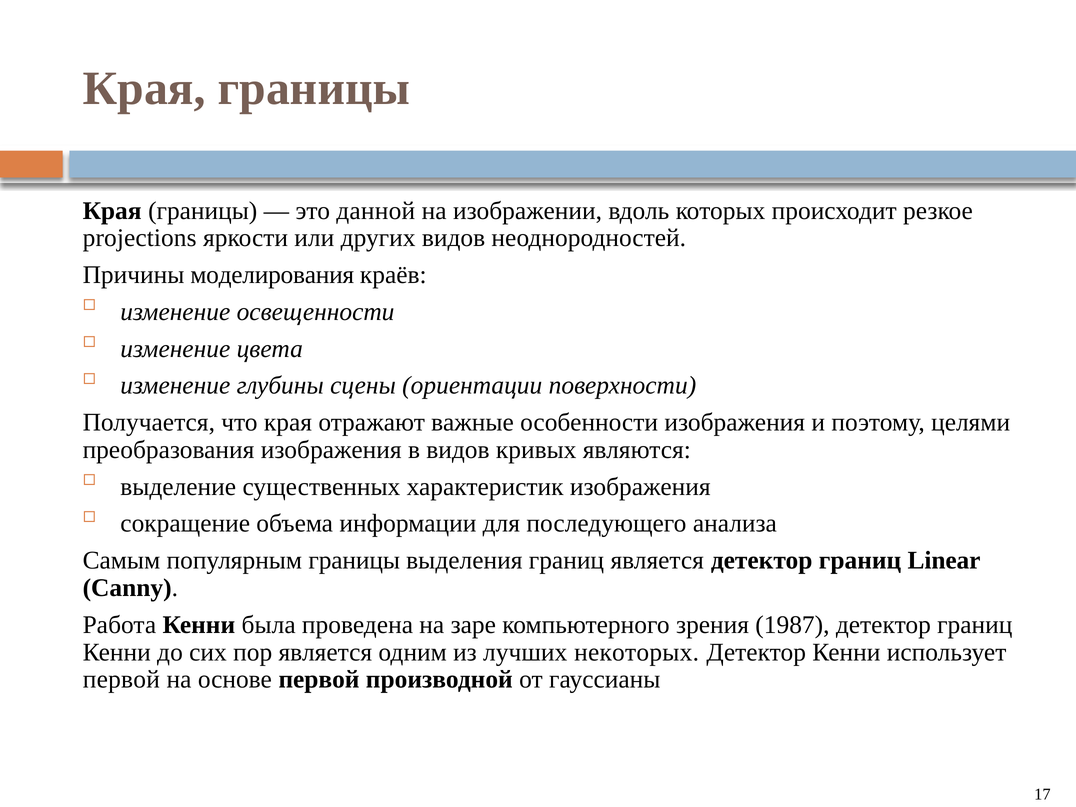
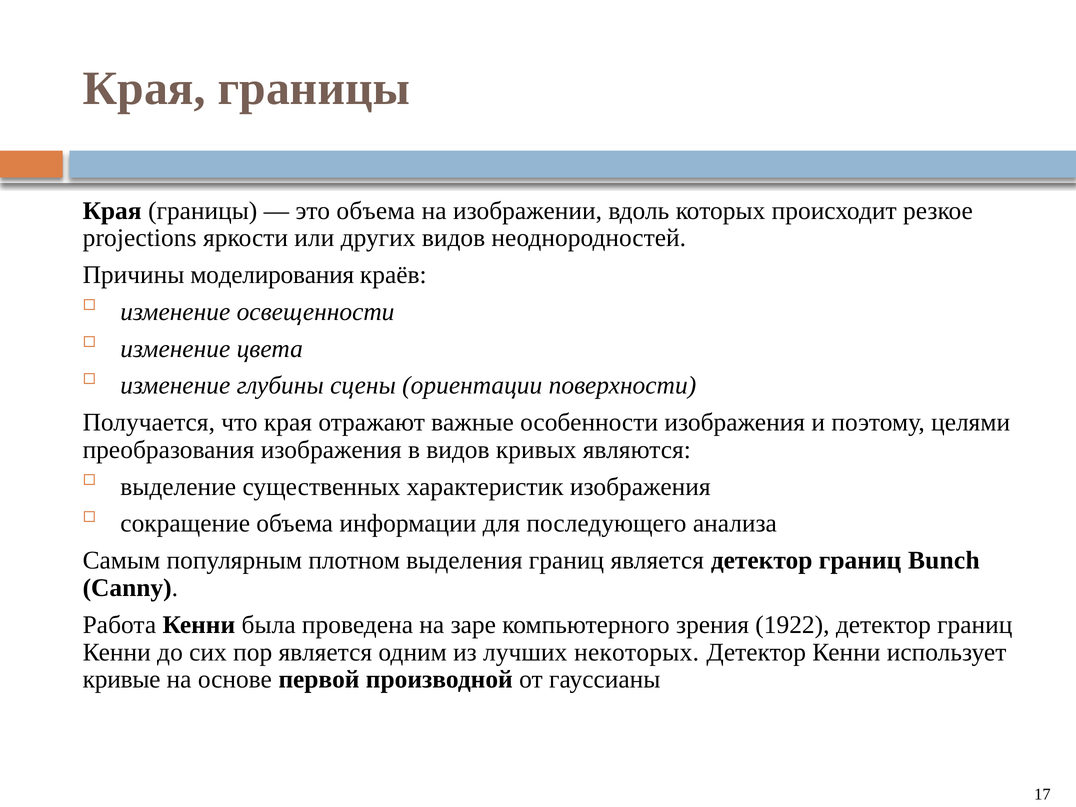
это данной: данной -> объема
популярным границы: границы -> плотном
Linear: Linear -> Bunch
1987: 1987 -> 1922
первой at (121, 680): первой -> кривые
